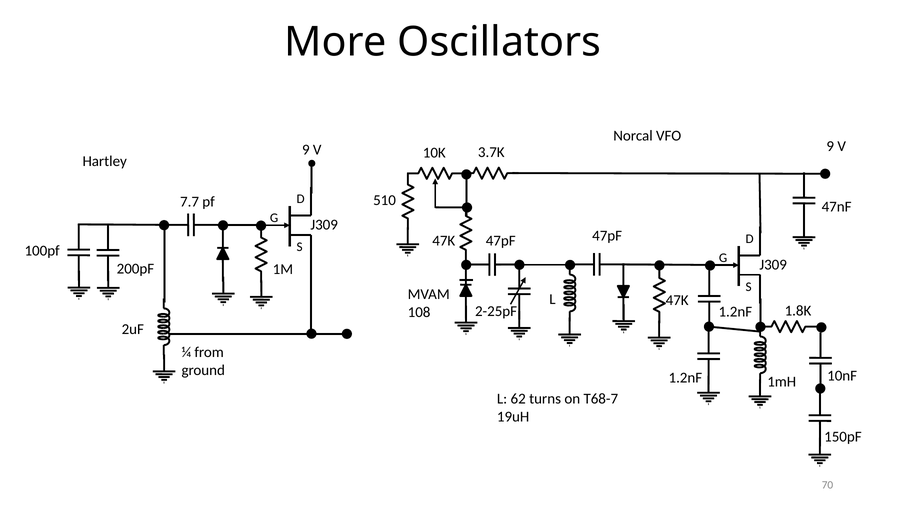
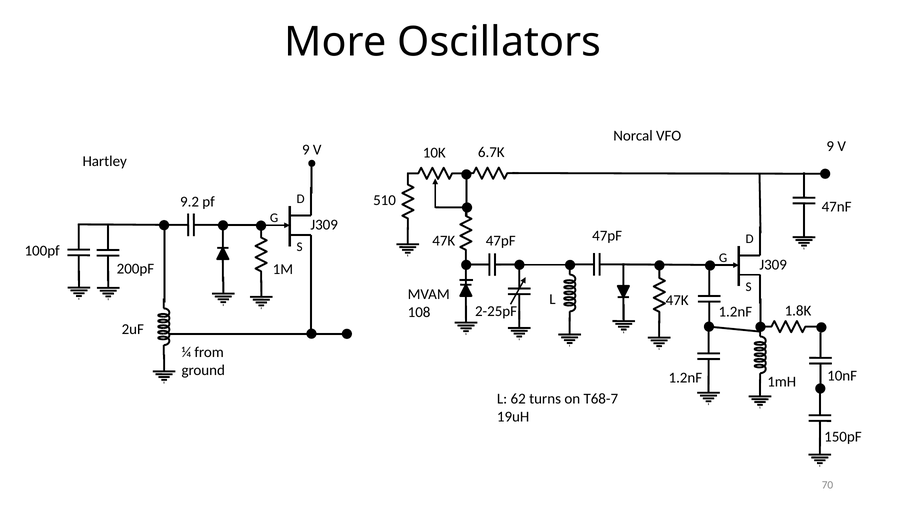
3.7K: 3.7K -> 6.7K
7.7: 7.7 -> 9.2
